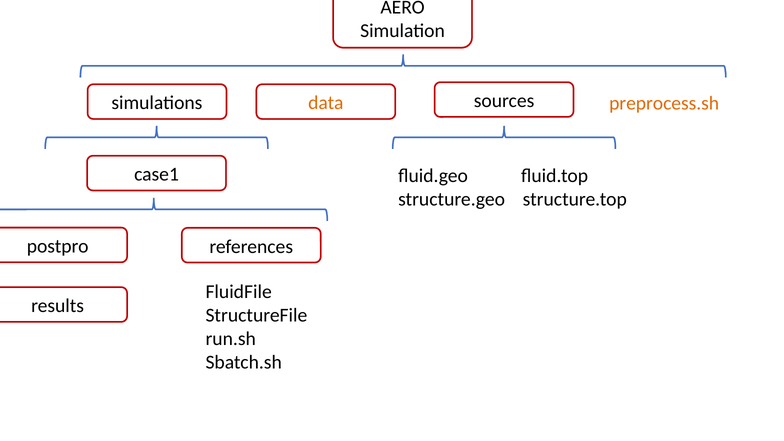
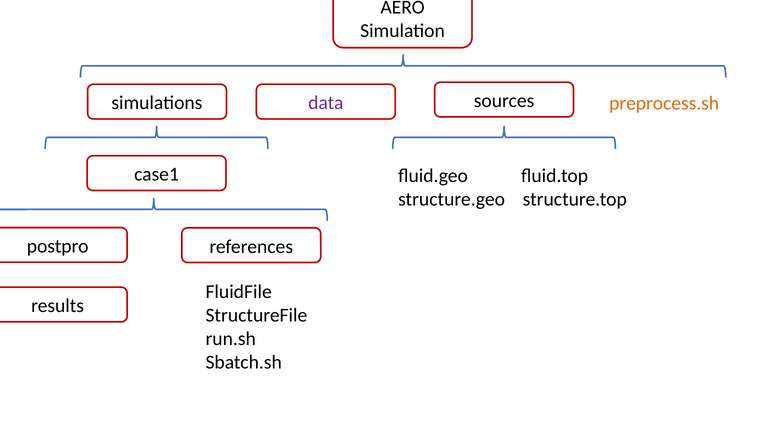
data colour: orange -> purple
